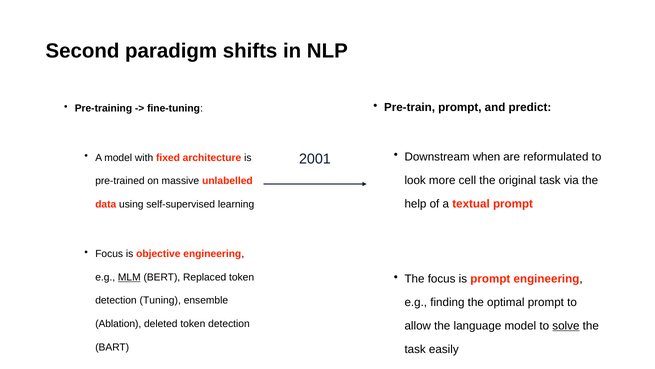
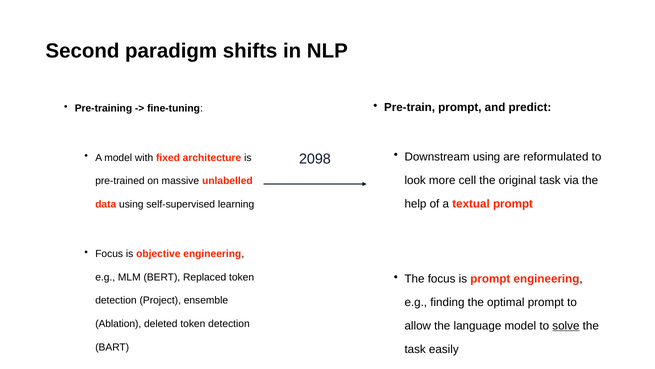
Downstream when: when -> using
2001: 2001 -> 2098
MLM underline: present -> none
Tuning: Tuning -> Project
